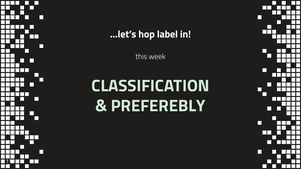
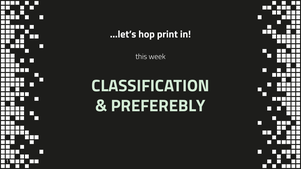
label: label -> print
